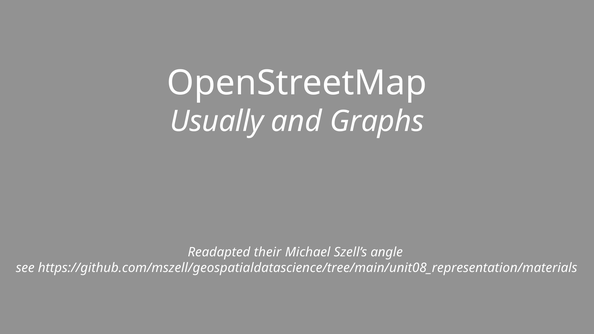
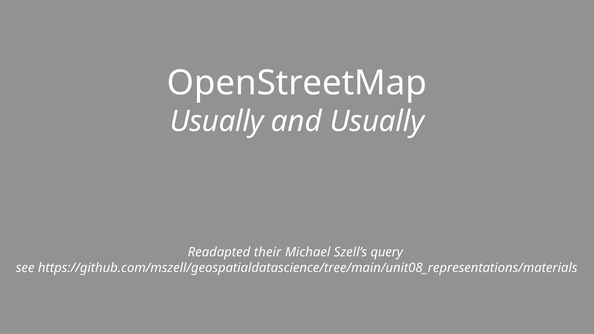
and Graphs: Graphs -> Usually
angle: angle -> query
https://github.com/mszell/geospatialdatascience/tree/main/unit08_representation/materials: https://github.com/mszell/geospatialdatascience/tree/main/unit08_representation/materials -> https://github.com/mszell/geospatialdatascience/tree/main/unit08_representations/materials
